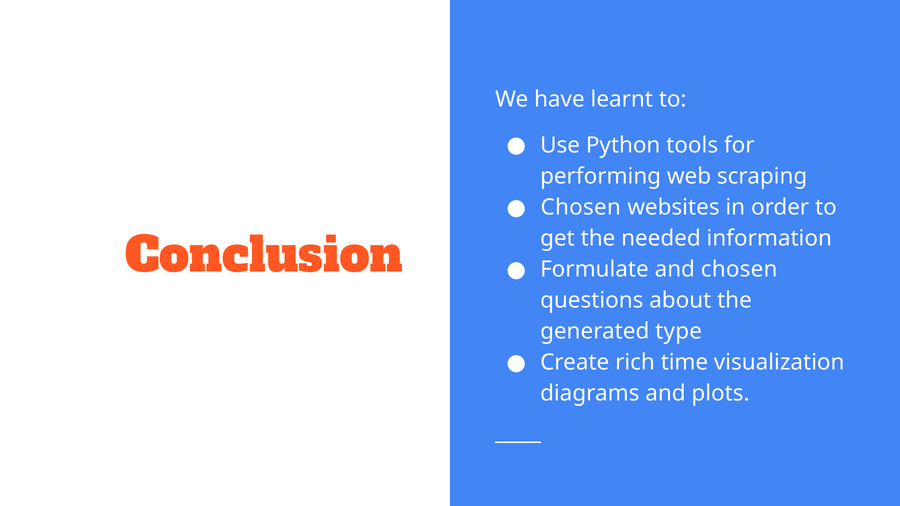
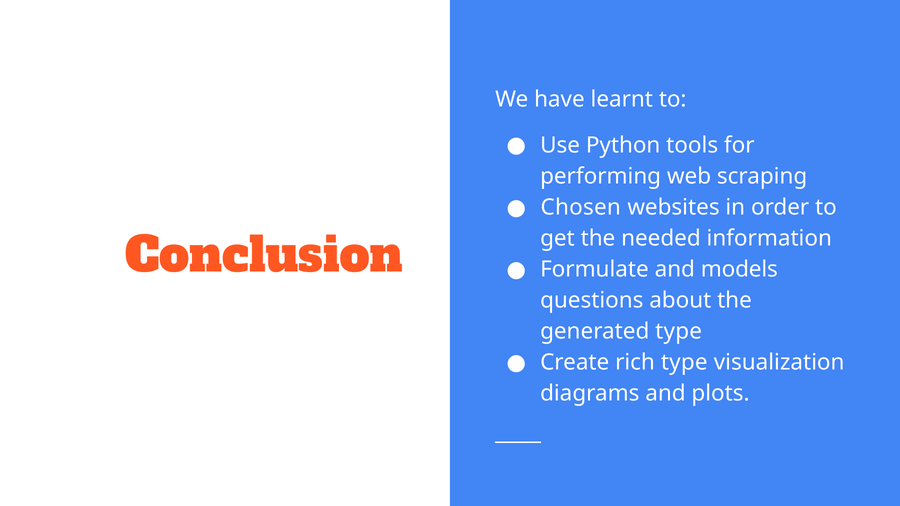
and chosen: chosen -> models
rich time: time -> type
